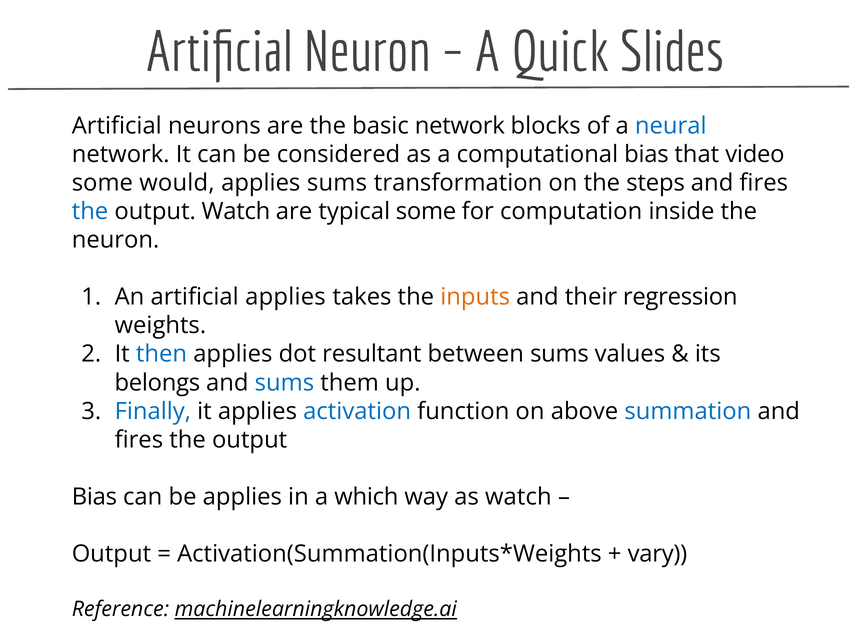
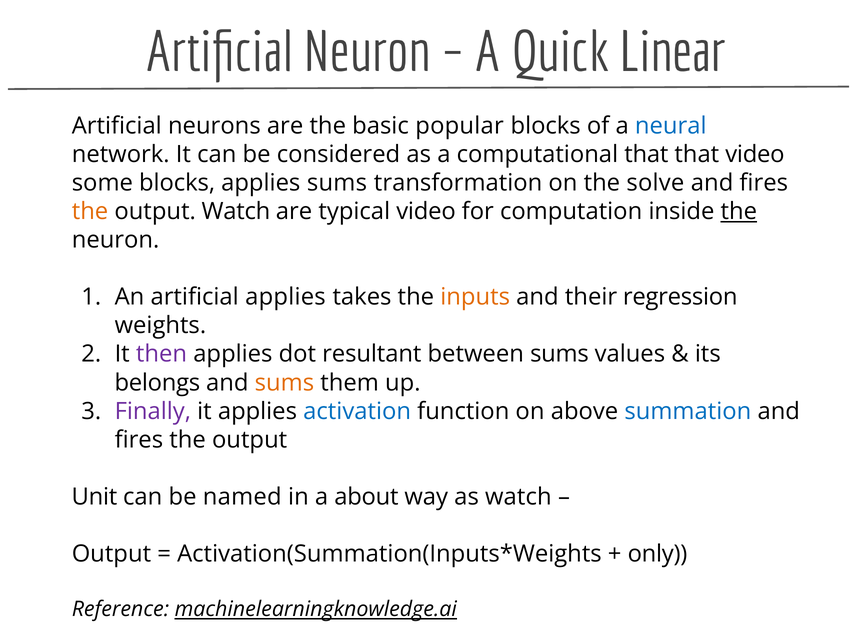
Slides: Slides -> Linear
basic network: network -> popular
computational bias: bias -> that
some would: would -> blocks
steps: steps -> solve
the at (90, 212) colour: blue -> orange
typical some: some -> video
the at (739, 212) underline: none -> present
then colour: blue -> purple
sums at (284, 383) colour: blue -> orange
Finally colour: blue -> purple
Bias at (94, 497): Bias -> Unit
be applies: applies -> named
which: which -> about
vary: vary -> only
